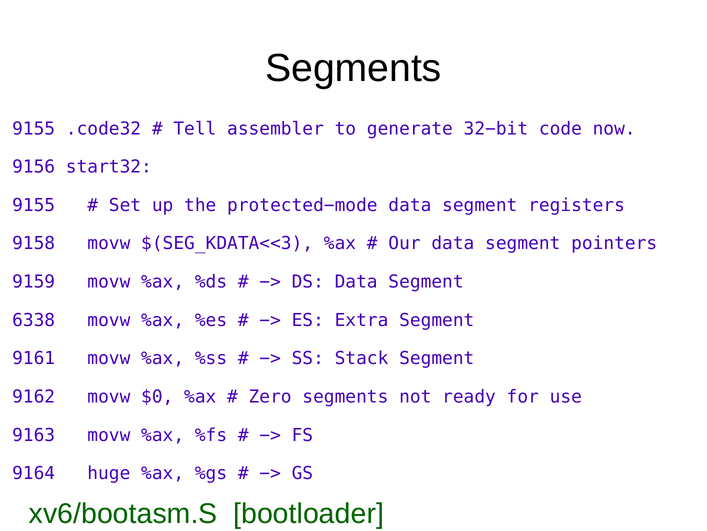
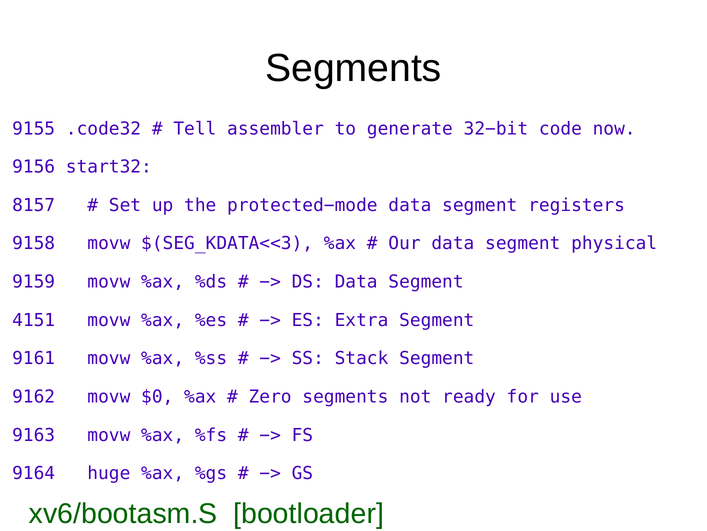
9155 at (34, 205): 9155 -> 8157
pointers: pointers -> physical
6338: 6338 -> 4151
